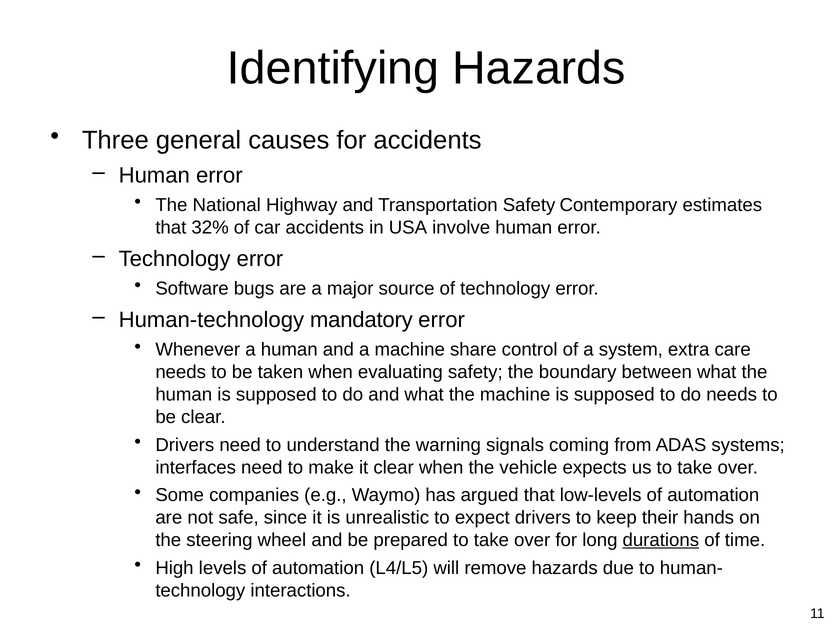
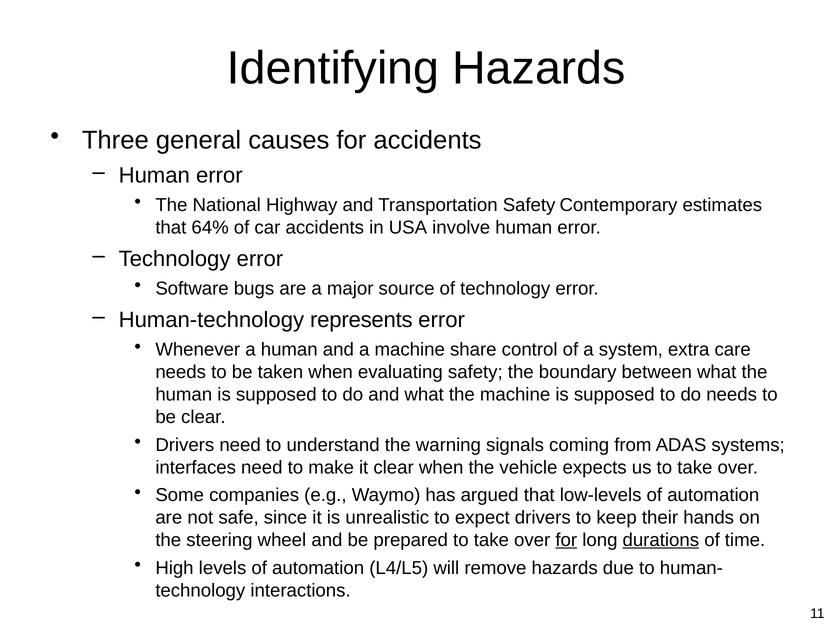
32%: 32% -> 64%
mandatory: mandatory -> represents
for at (566, 540) underline: none -> present
